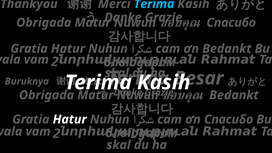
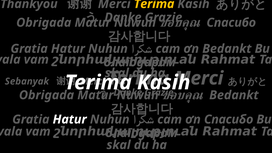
Terima at (154, 4) colour: light blue -> yellow
Buruknya: Buruknya -> Sebanyak
Besar at (199, 78): Besar -> Merci
